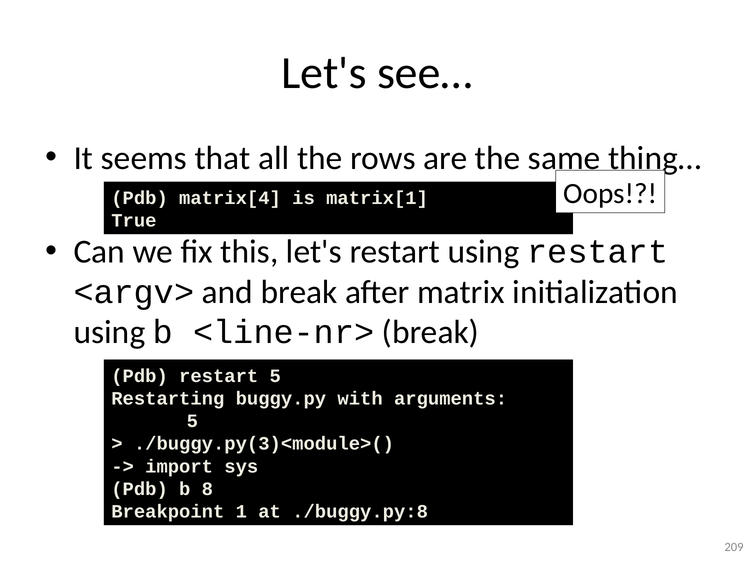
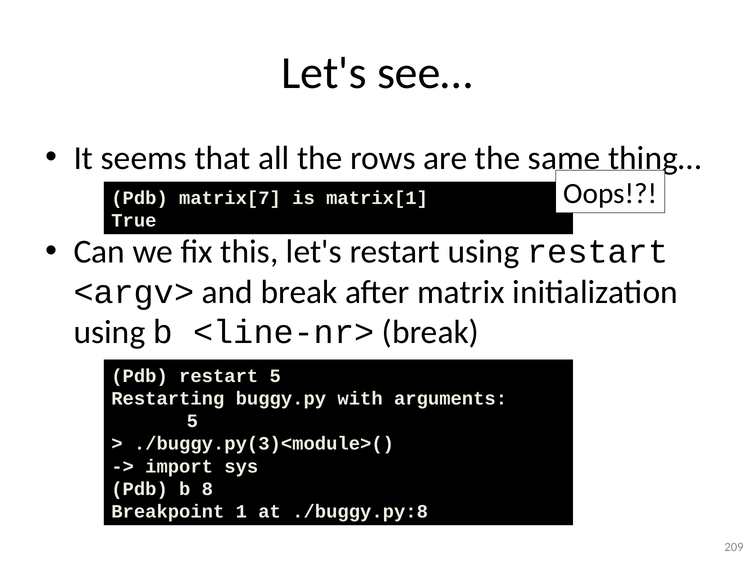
matrix[4: matrix[4 -> matrix[7
